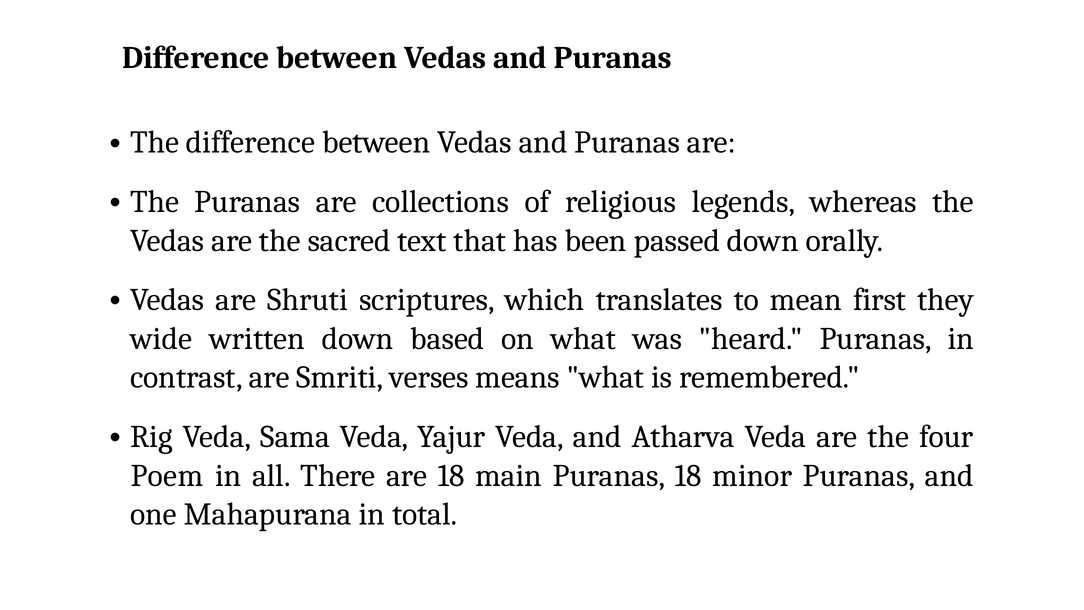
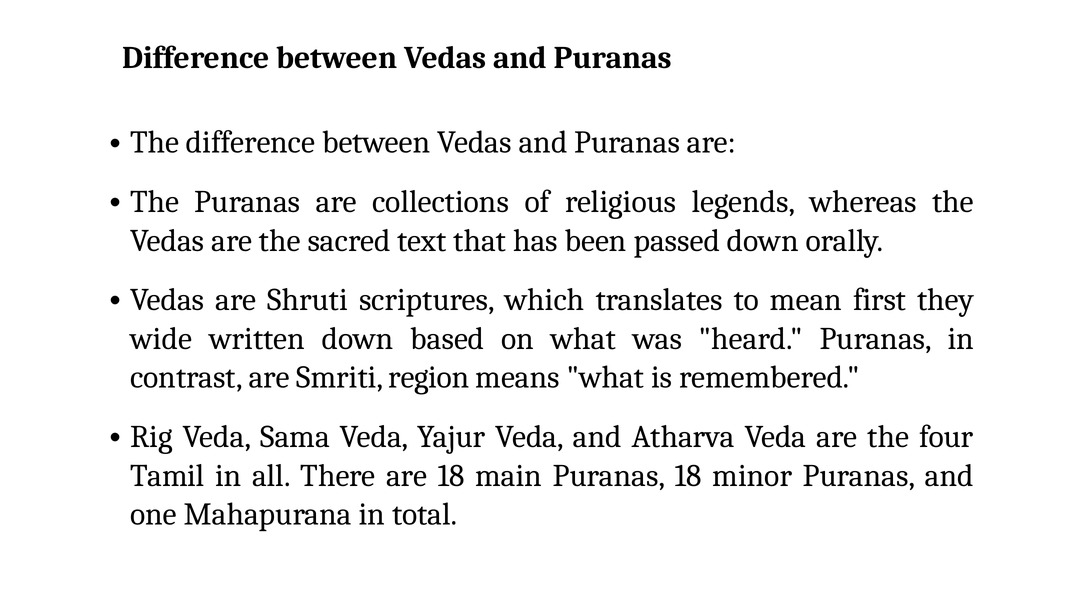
verses: verses -> region
Poem: Poem -> Tamil
